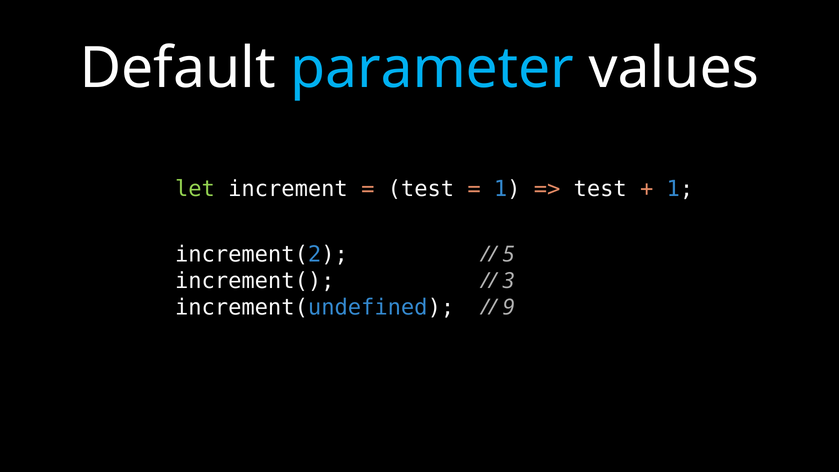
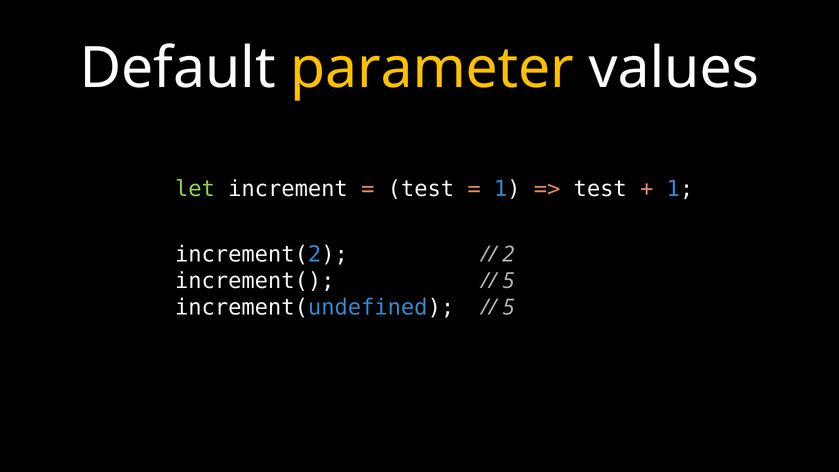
parameter colour: light blue -> yellow
5: 5 -> 2
3 at (508, 281): 3 -> 5
9 at (508, 308): 9 -> 5
